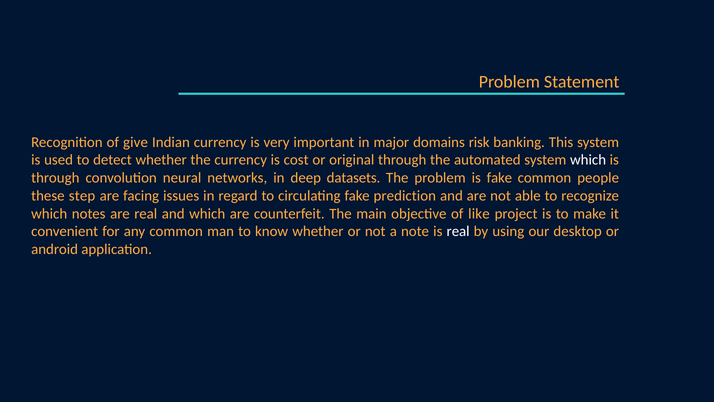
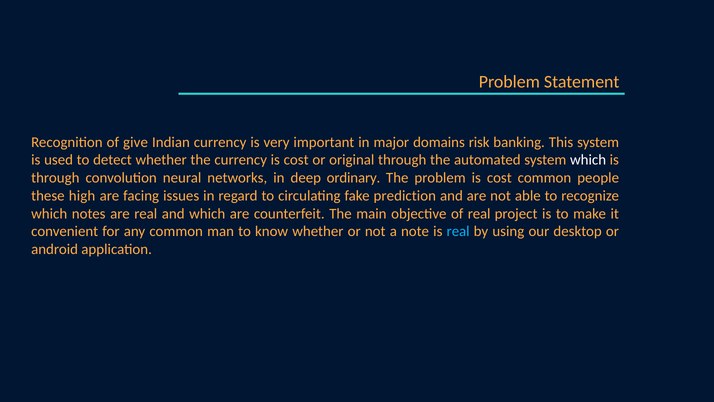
datasets: datasets -> ordinary
problem is fake: fake -> cost
step: step -> high
of like: like -> real
real at (458, 231) colour: white -> light blue
